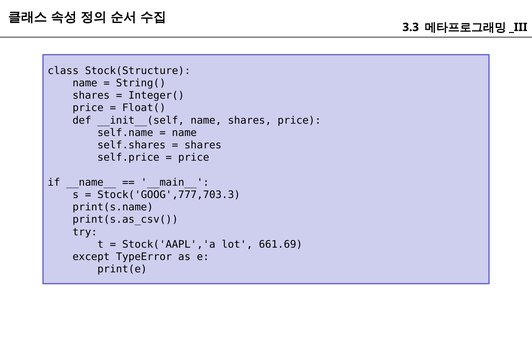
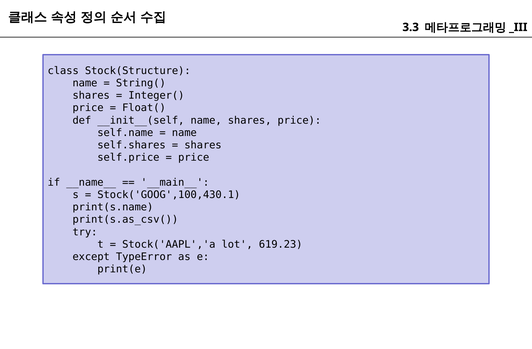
Stock('GOOG',777,703.3: Stock('GOOG',777,703.3 -> Stock('GOOG',100,430.1
661.69: 661.69 -> 619.23
